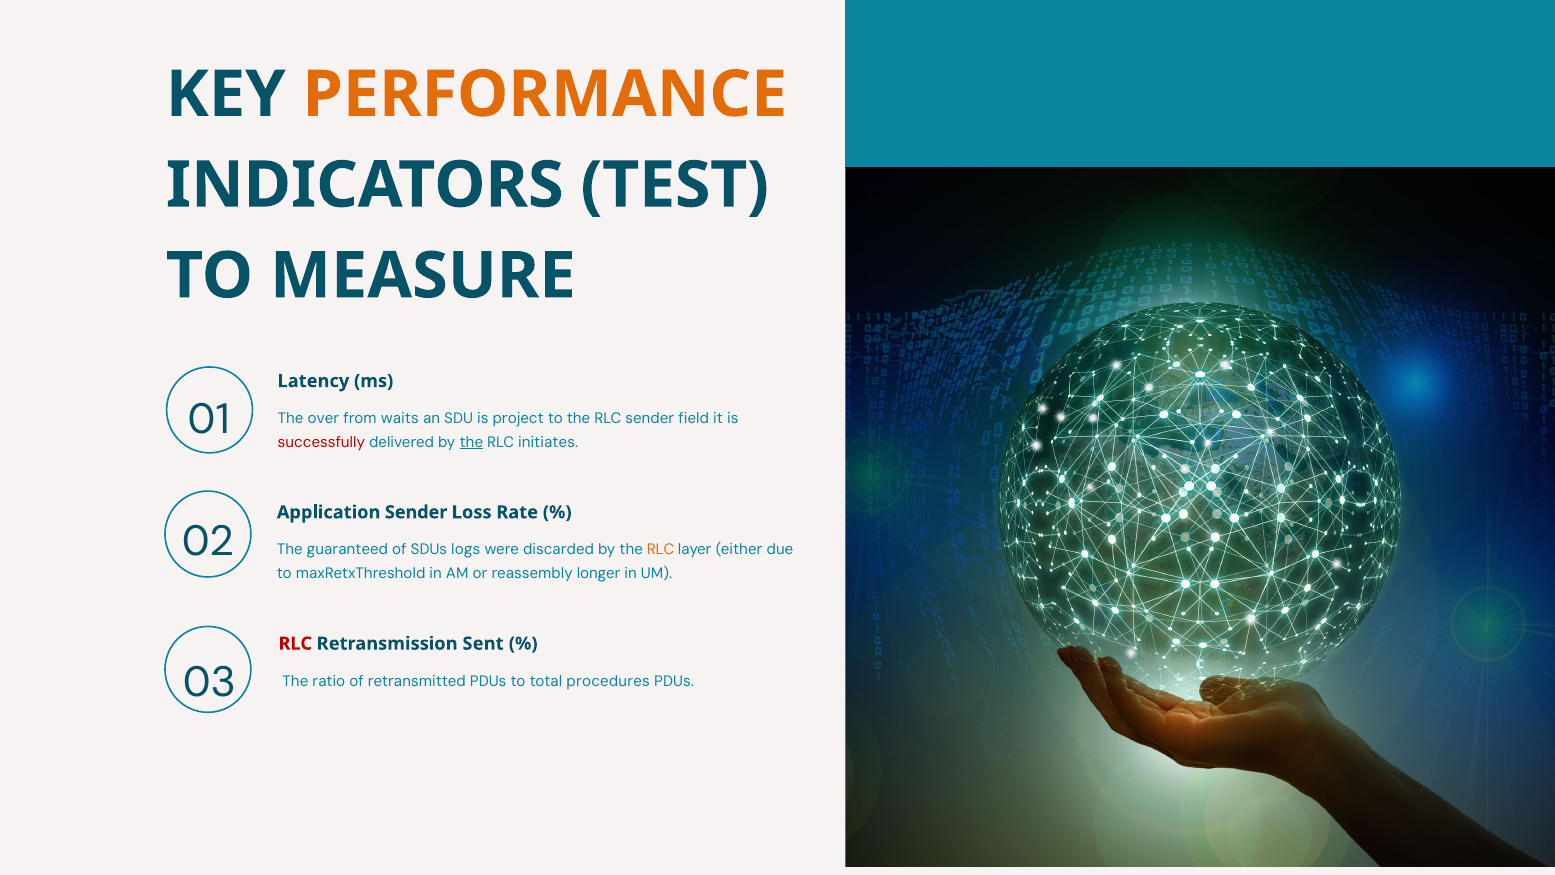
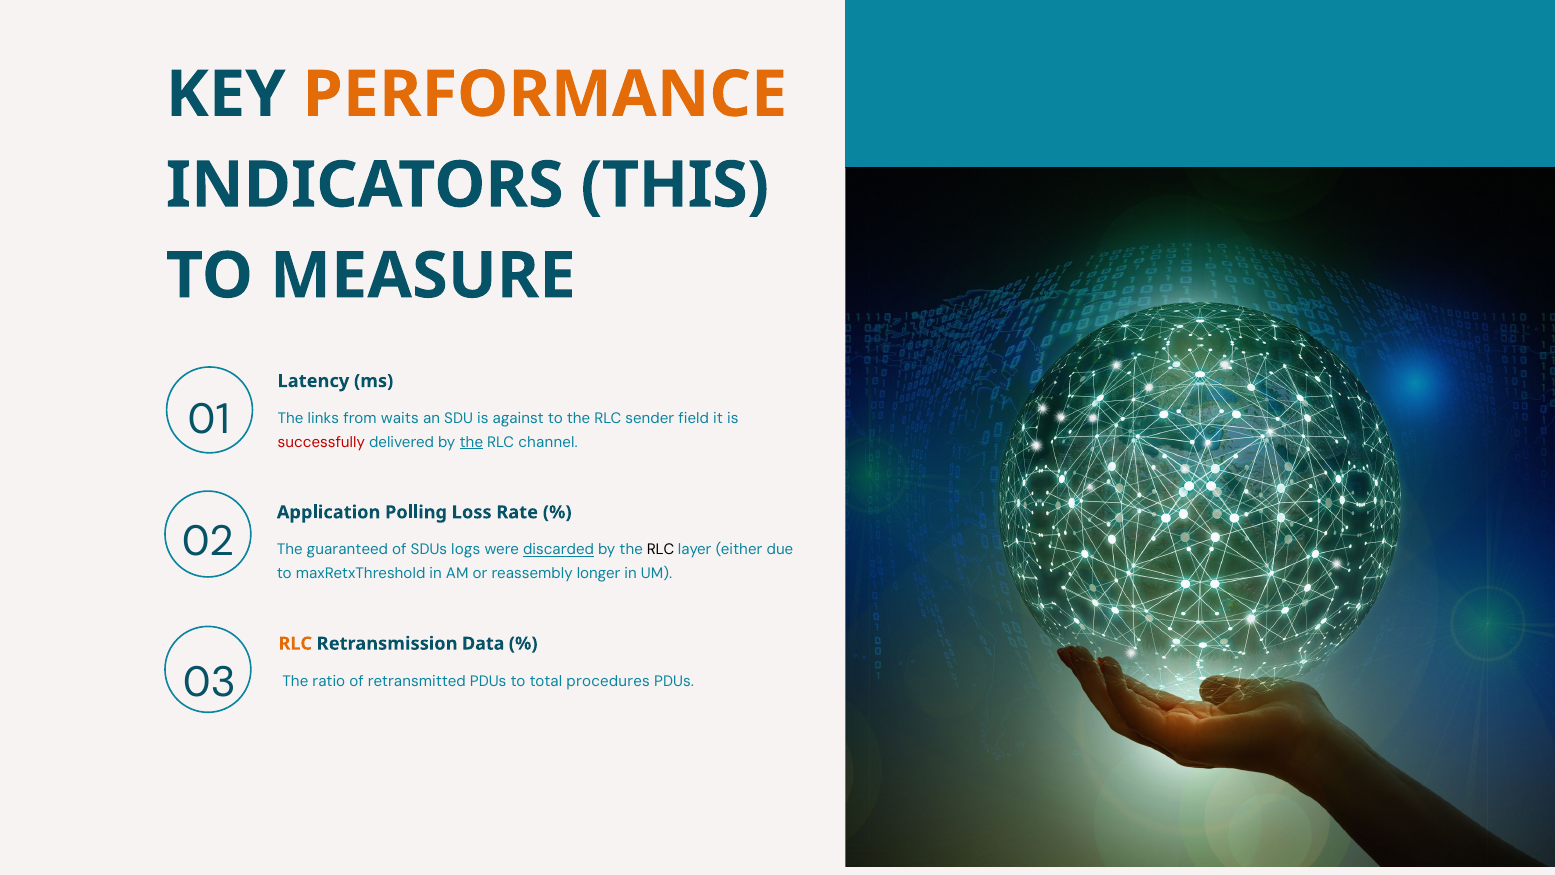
TEST: TEST -> THIS
over: over -> links
project: project -> against
initiates: initiates -> channel
Application Sender: Sender -> Polling
discarded underline: none -> present
RLC at (661, 550) colour: orange -> black
RLC at (295, 643) colour: red -> orange
Sent: Sent -> Data
